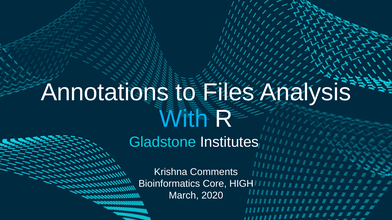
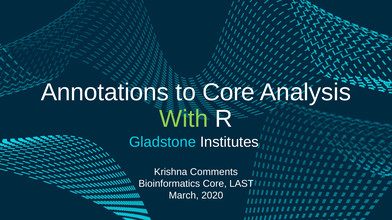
to Files: Files -> Core
With colour: light blue -> light green
HIGH: HIGH -> LAST
